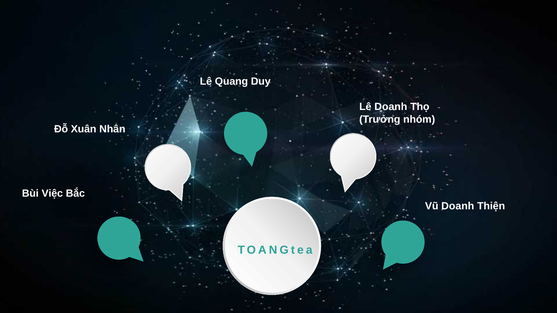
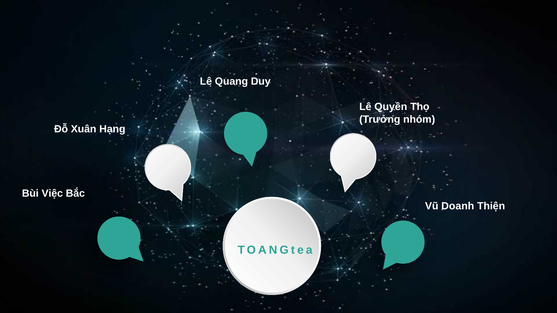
Lê Doanh: Doanh -> Quyền
Nhân: Nhân -> Hạng
